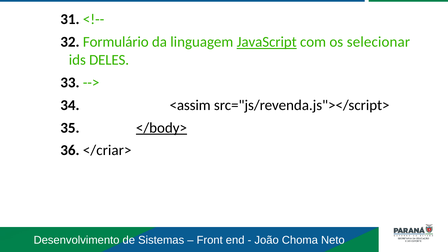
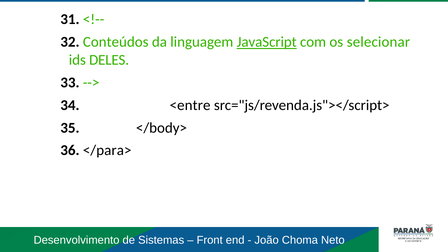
Formulário: Formulário -> Conteúdos
<assim: <assim -> <entre
</body> underline: present -> none
</criar>: </criar> -> </para>
